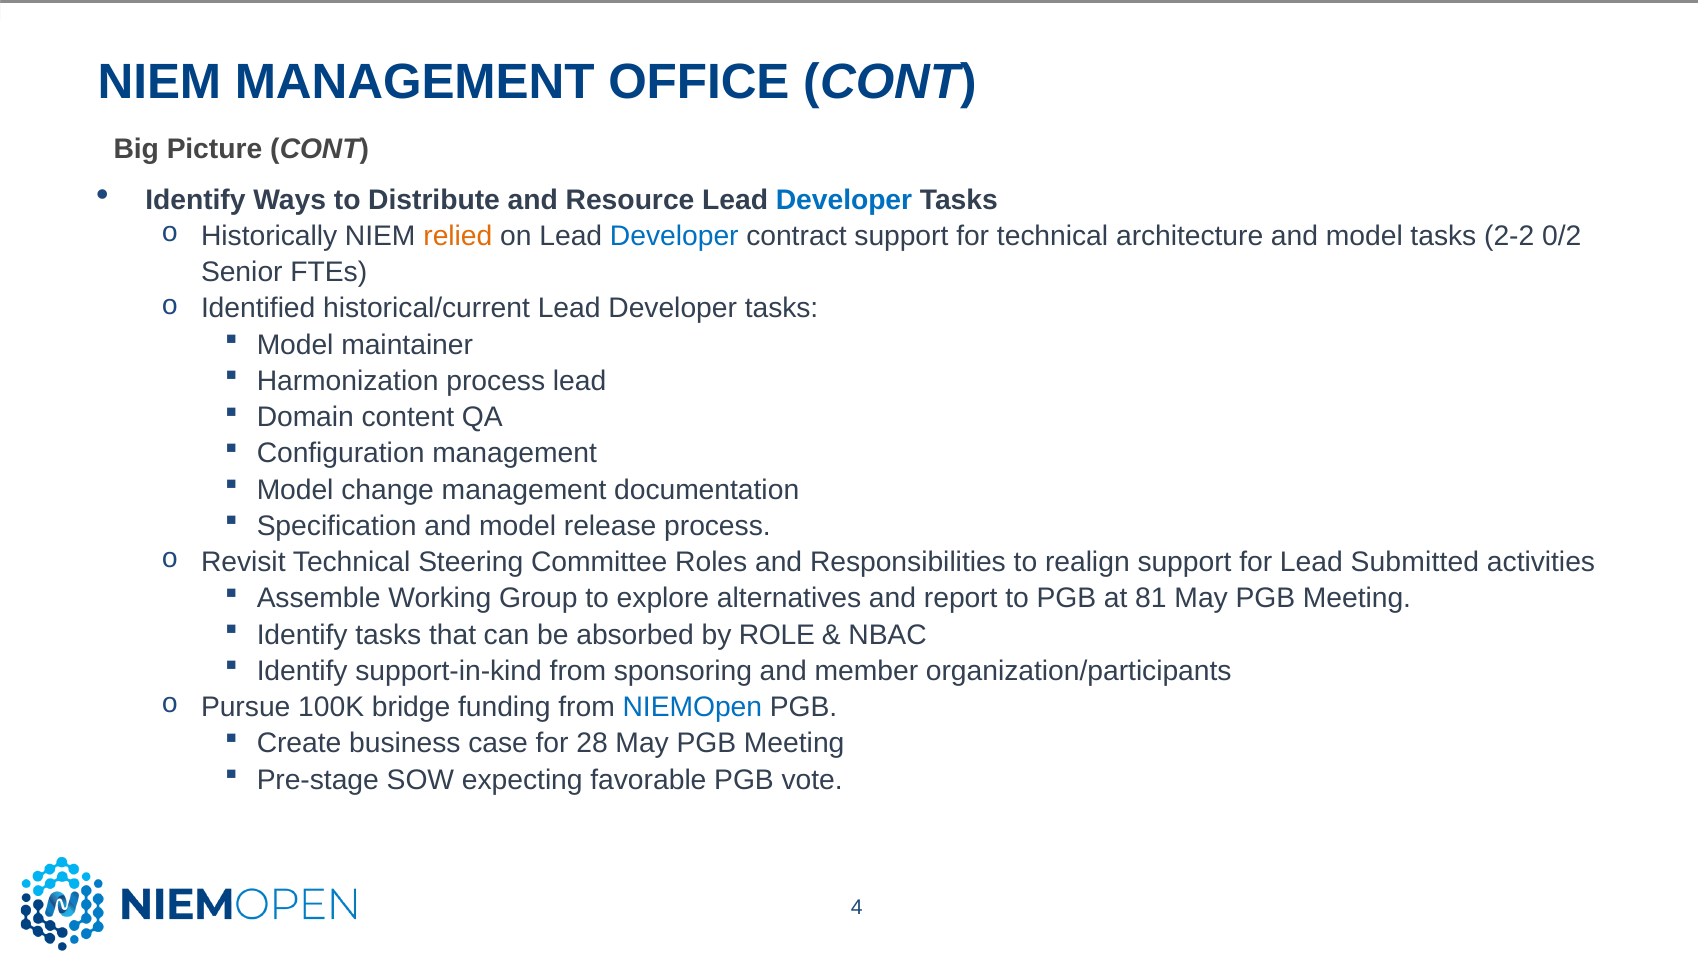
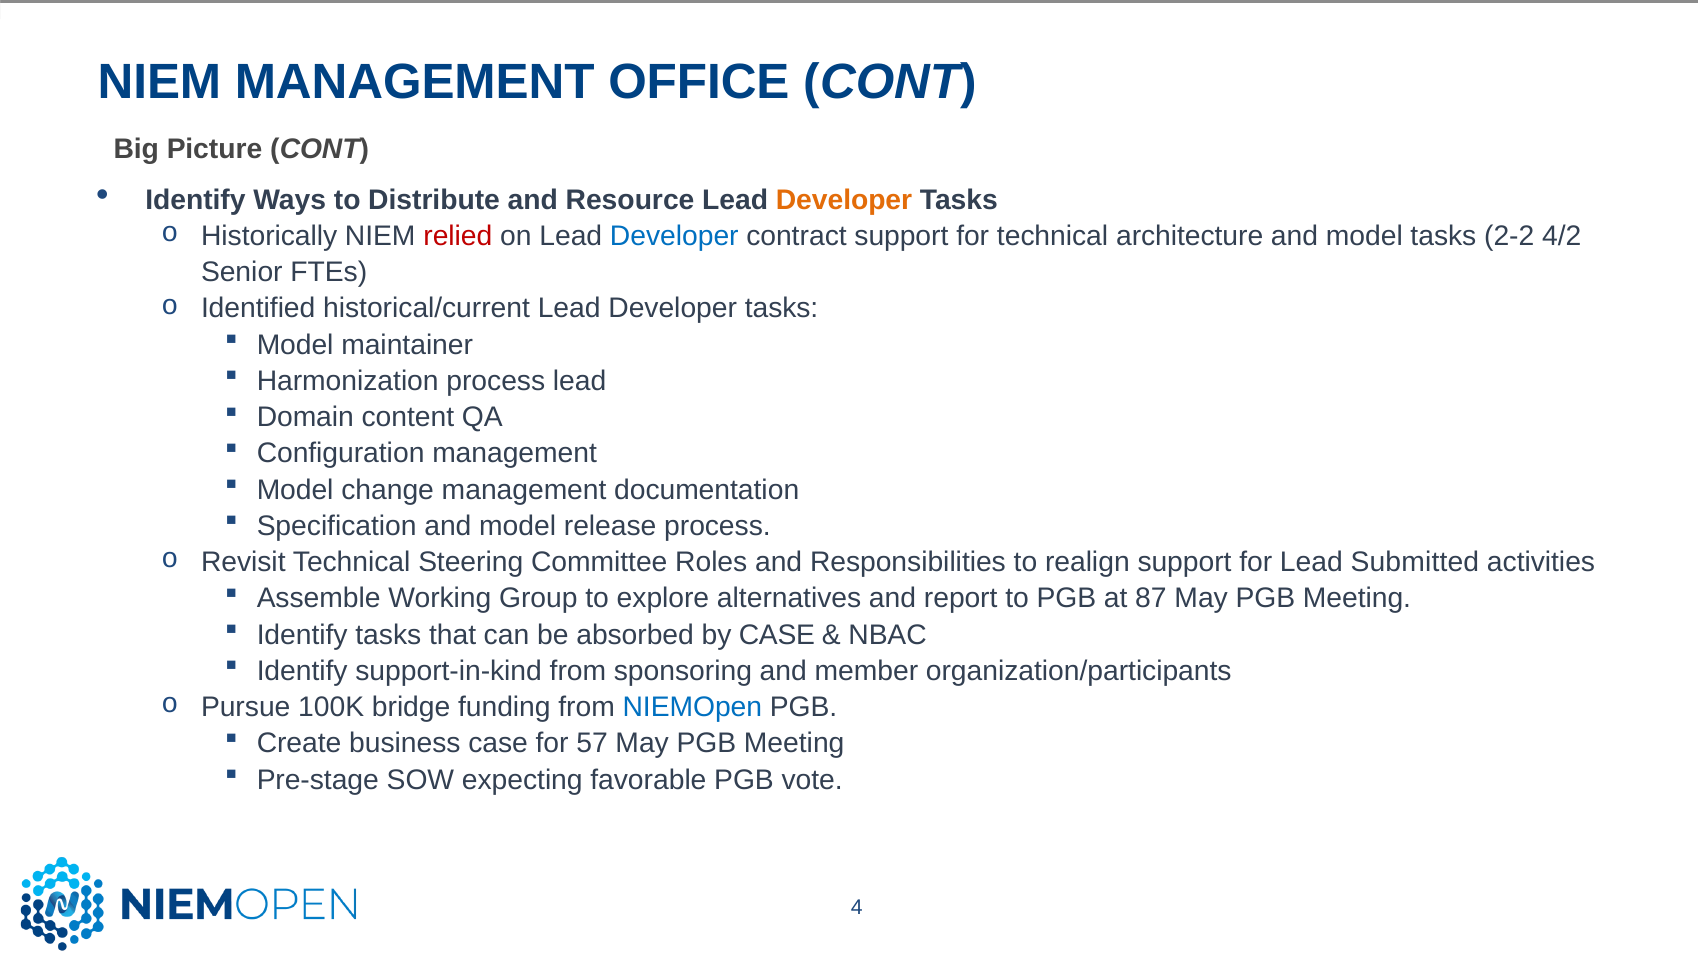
Developer at (844, 200) colour: blue -> orange
relied colour: orange -> red
0/2: 0/2 -> 4/2
81: 81 -> 87
by ROLE: ROLE -> CASE
28: 28 -> 57
